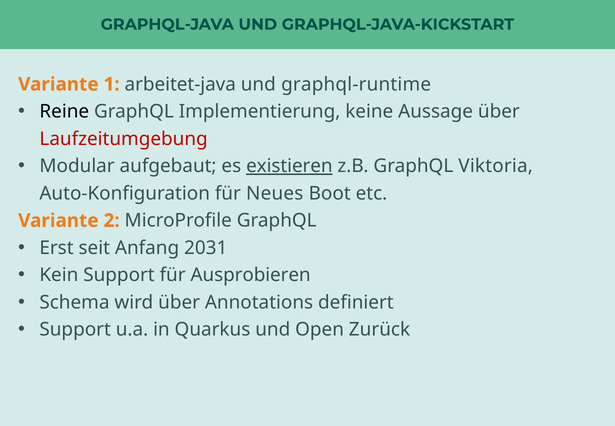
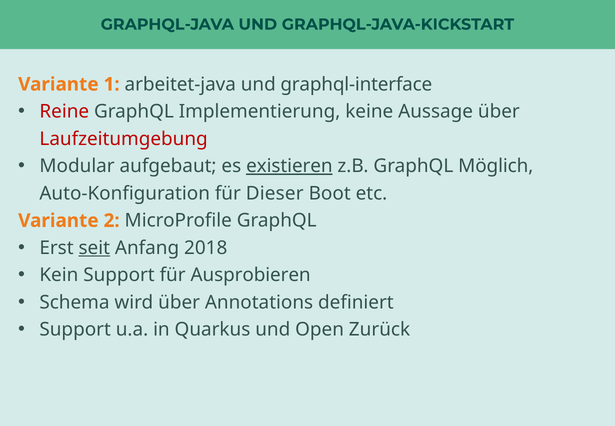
graphql-runtime: graphql-runtime -> graphql-interface
Reine colour: black -> red
Viktoria: Viktoria -> Möglich
Neues: Neues -> Dieser
seit underline: none -> present
2031: 2031 -> 2018
